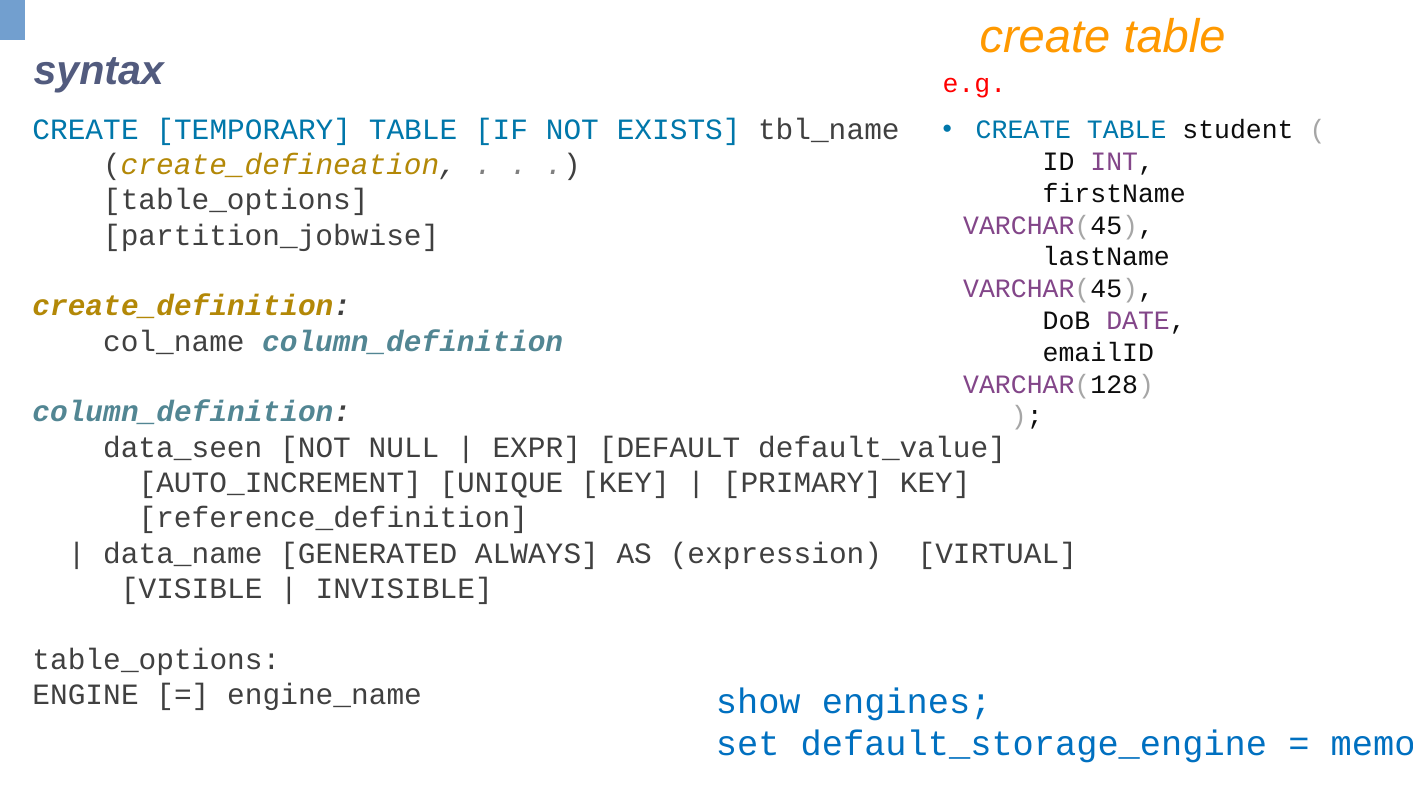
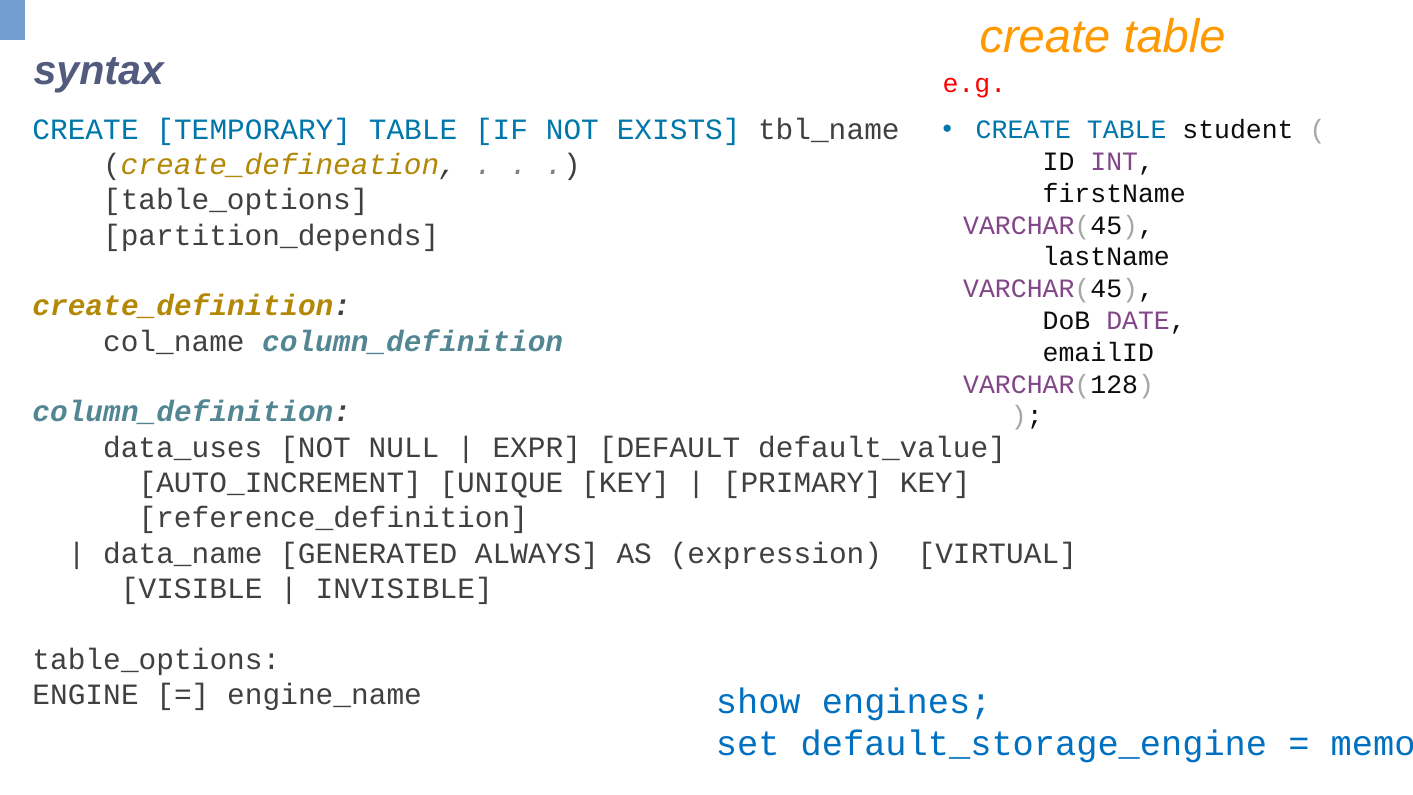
partition_jobwise: partition_jobwise -> partition_depends
data_seen: data_seen -> data_uses
